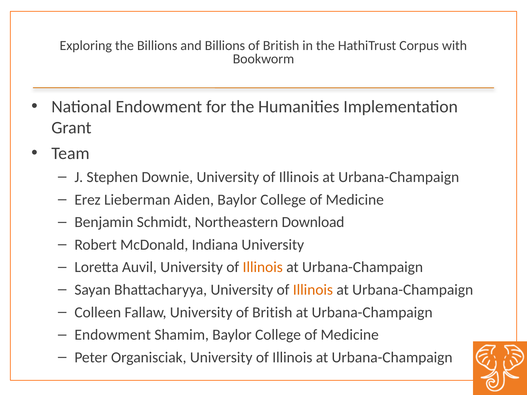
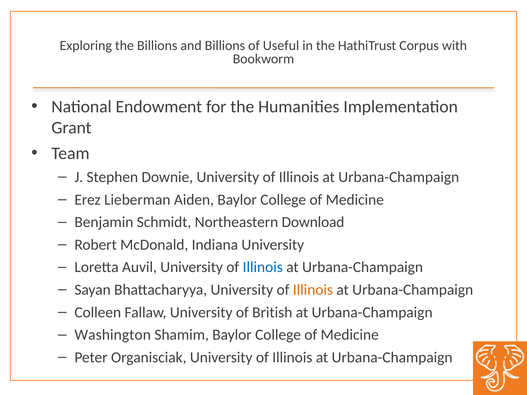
Billions of British: British -> Useful
Illinois at (263, 267) colour: orange -> blue
Endowment at (113, 335): Endowment -> Washington
